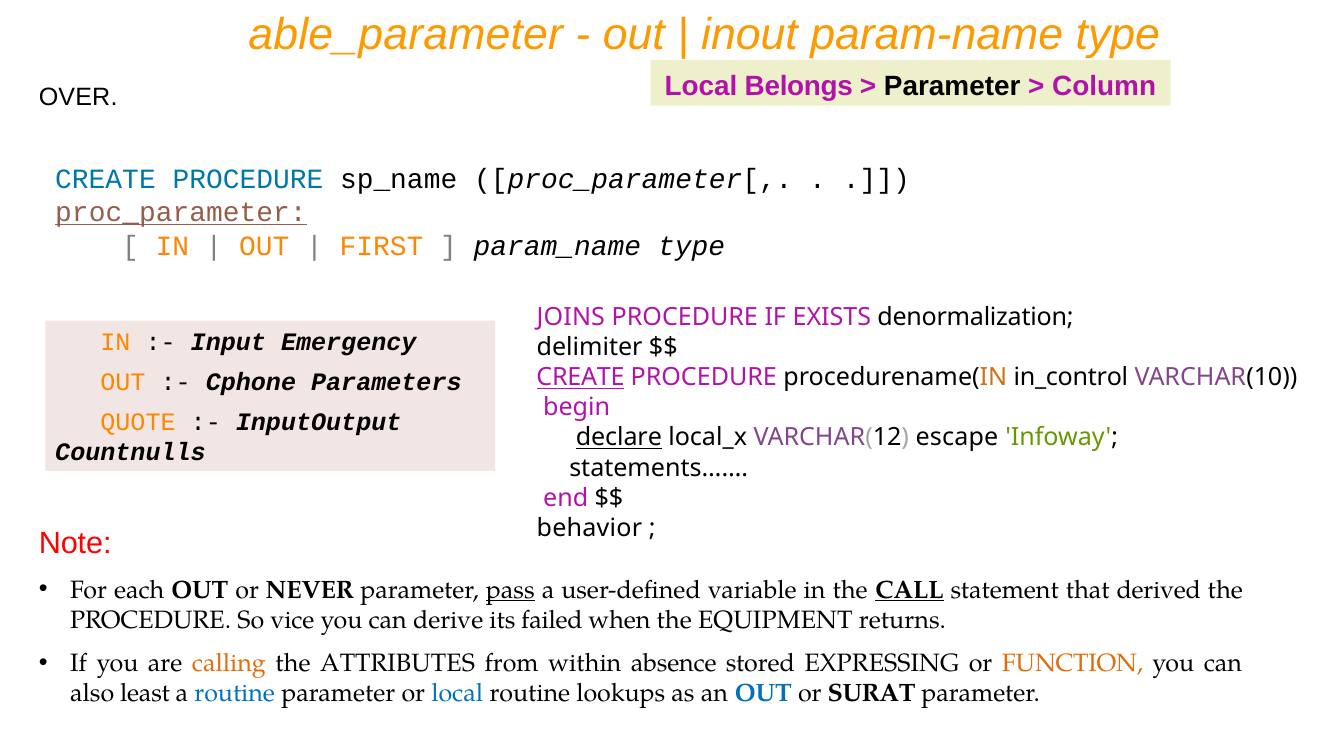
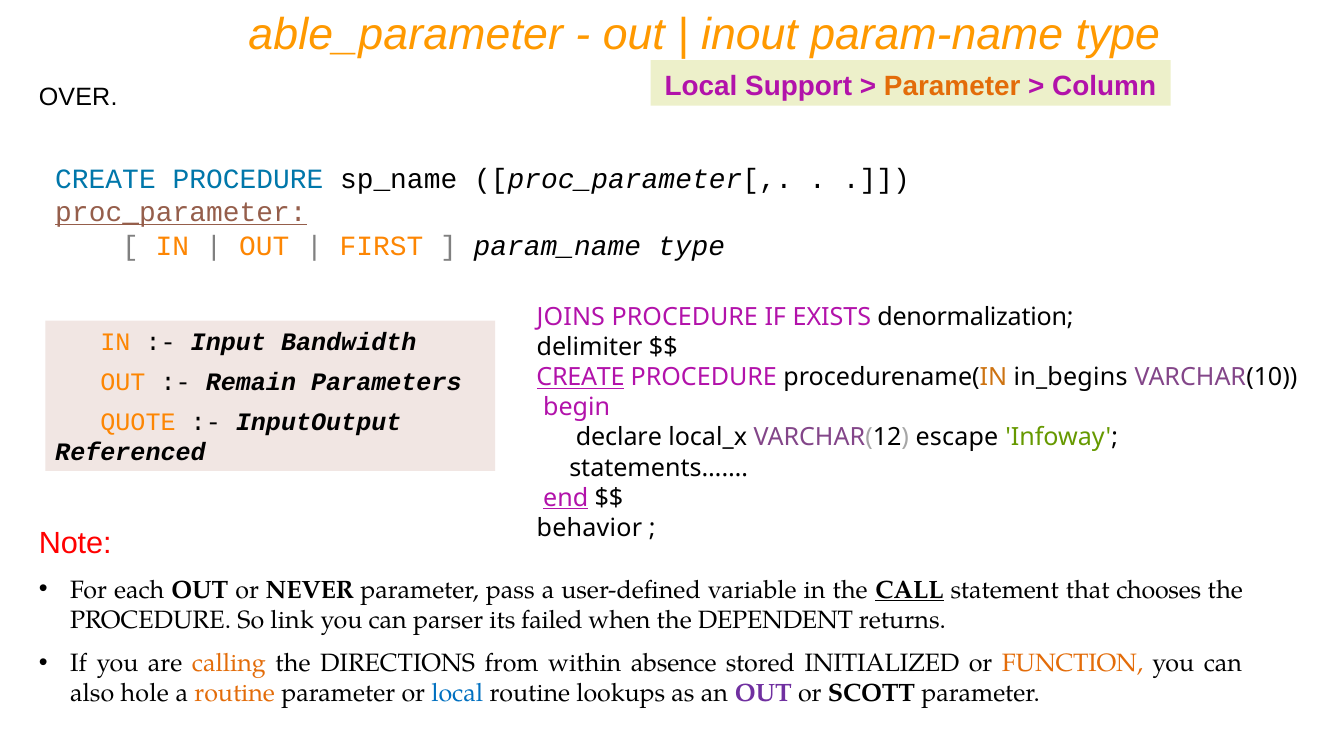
Belongs: Belongs -> Support
Parameter at (952, 86) colour: black -> orange
Emergency: Emergency -> Bandwidth
in_control: in_control -> in_begins
Cphone: Cphone -> Remain
declare underline: present -> none
Countnulls: Countnulls -> Referenced
end underline: none -> present
pass underline: present -> none
derived: derived -> chooses
vice: vice -> link
derive: derive -> parser
EQUIPMENT: EQUIPMENT -> DEPENDENT
ATTRIBUTES: ATTRIBUTES -> DIRECTIONS
EXPRESSING: EXPRESSING -> INITIALIZED
least: least -> hole
routine at (235, 694) colour: blue -> orange
OUT at (763, 694) colour: blue -> purple
SURAT: SURAT -> SCOTT
